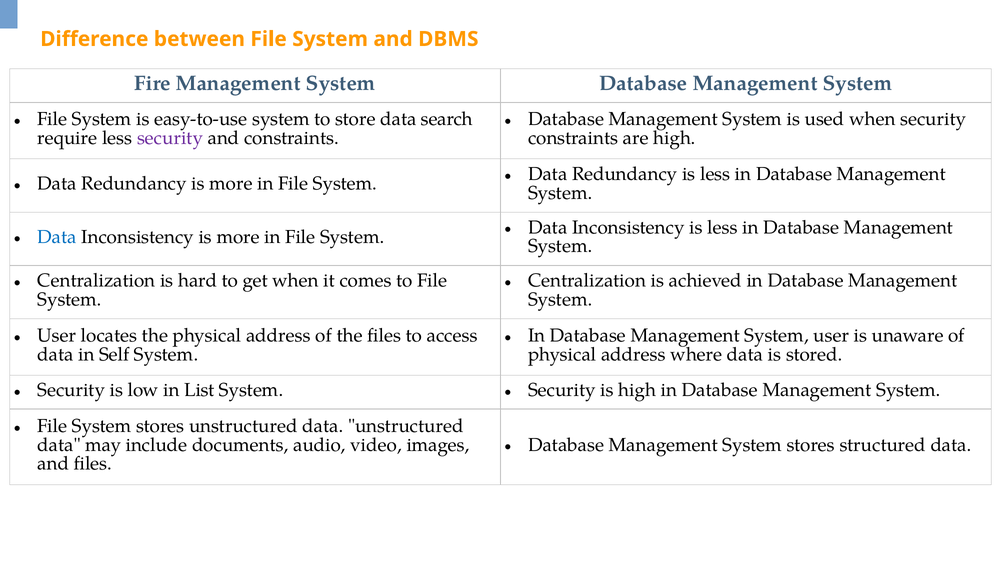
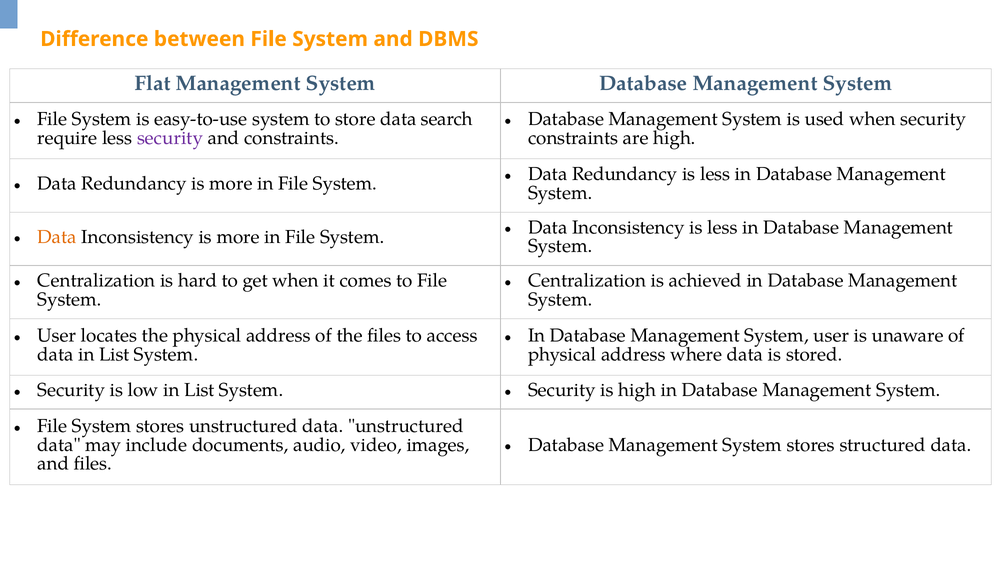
Fire: Fire -> Flat
Data at (57, 237) colour: blue -> orange
data in Self: Self -> List
